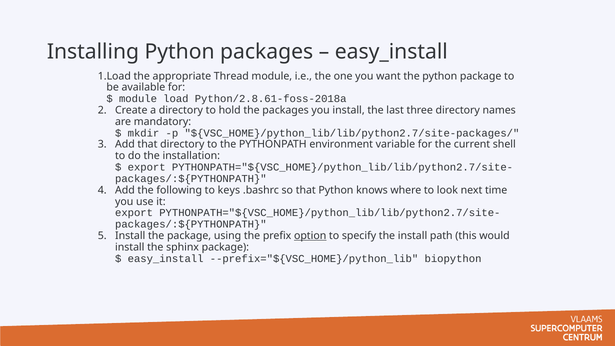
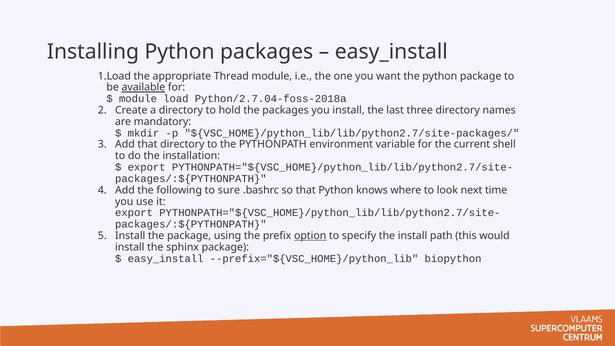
available underline: none -> present
Python/2.8.61-foss-2018a: Python/2.8.61-foss-2018a -> Python/2.7.04-foss-2018a
keys: keys -> sure
